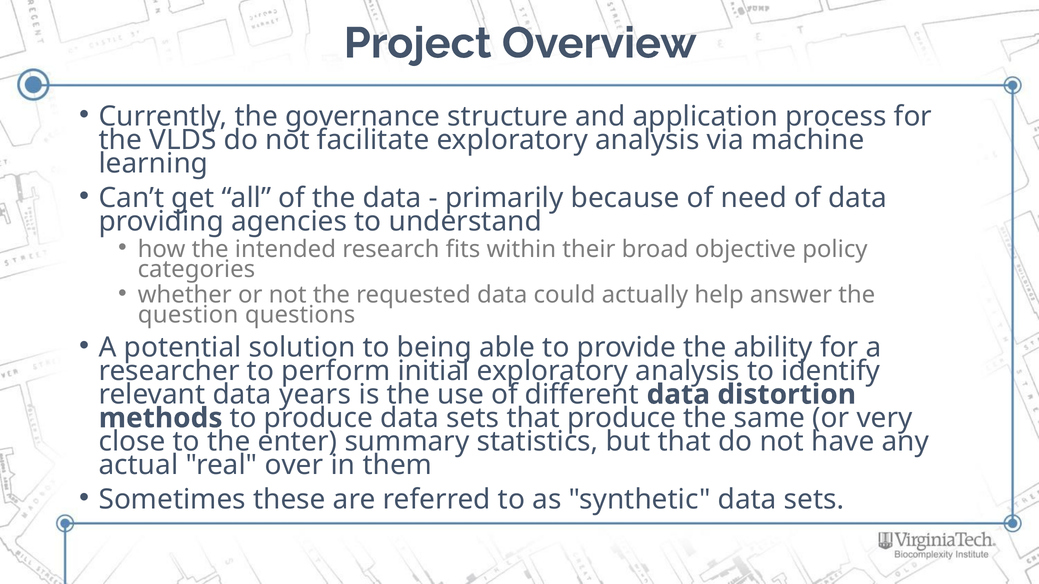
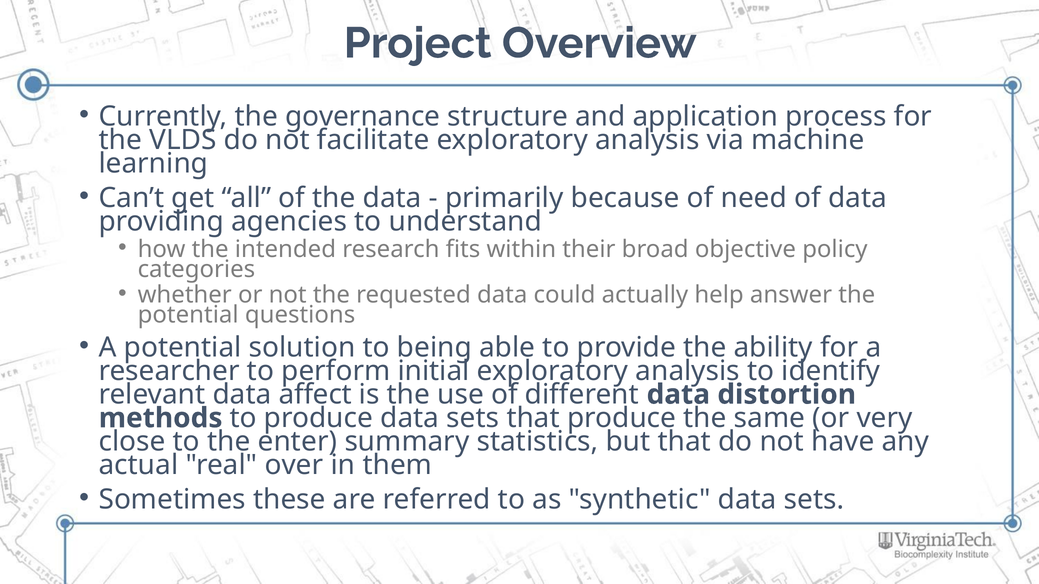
question at (188, 315): question -> potential
years: years -> affect
